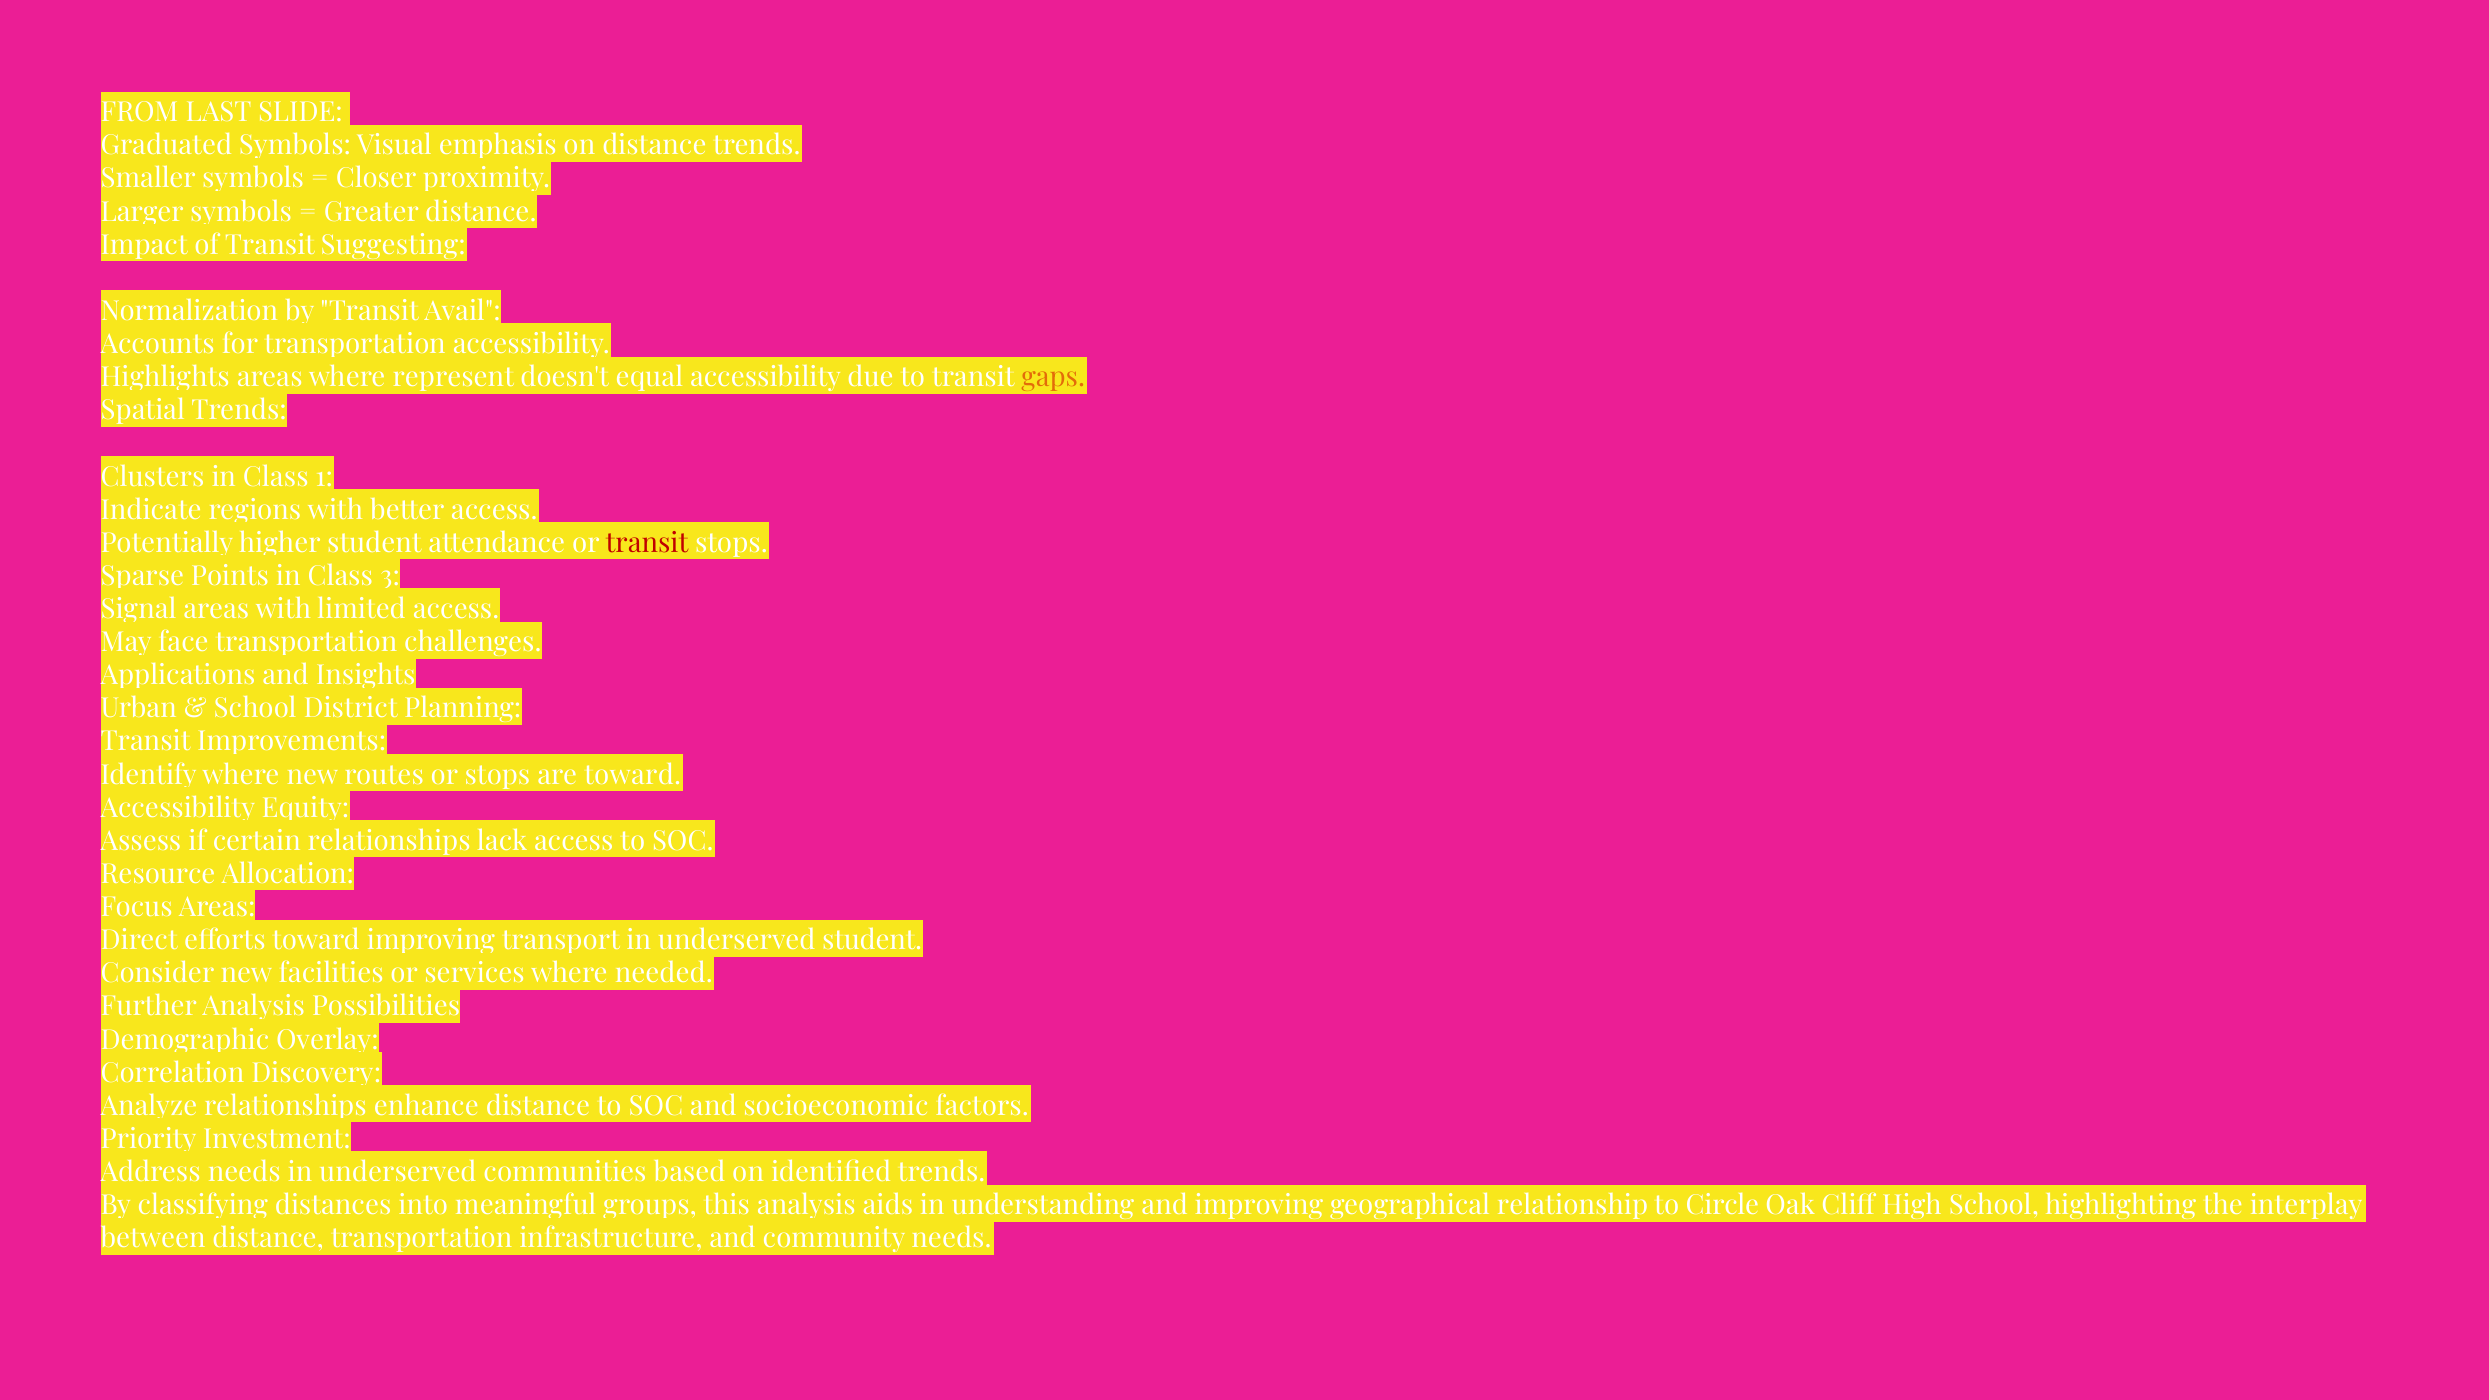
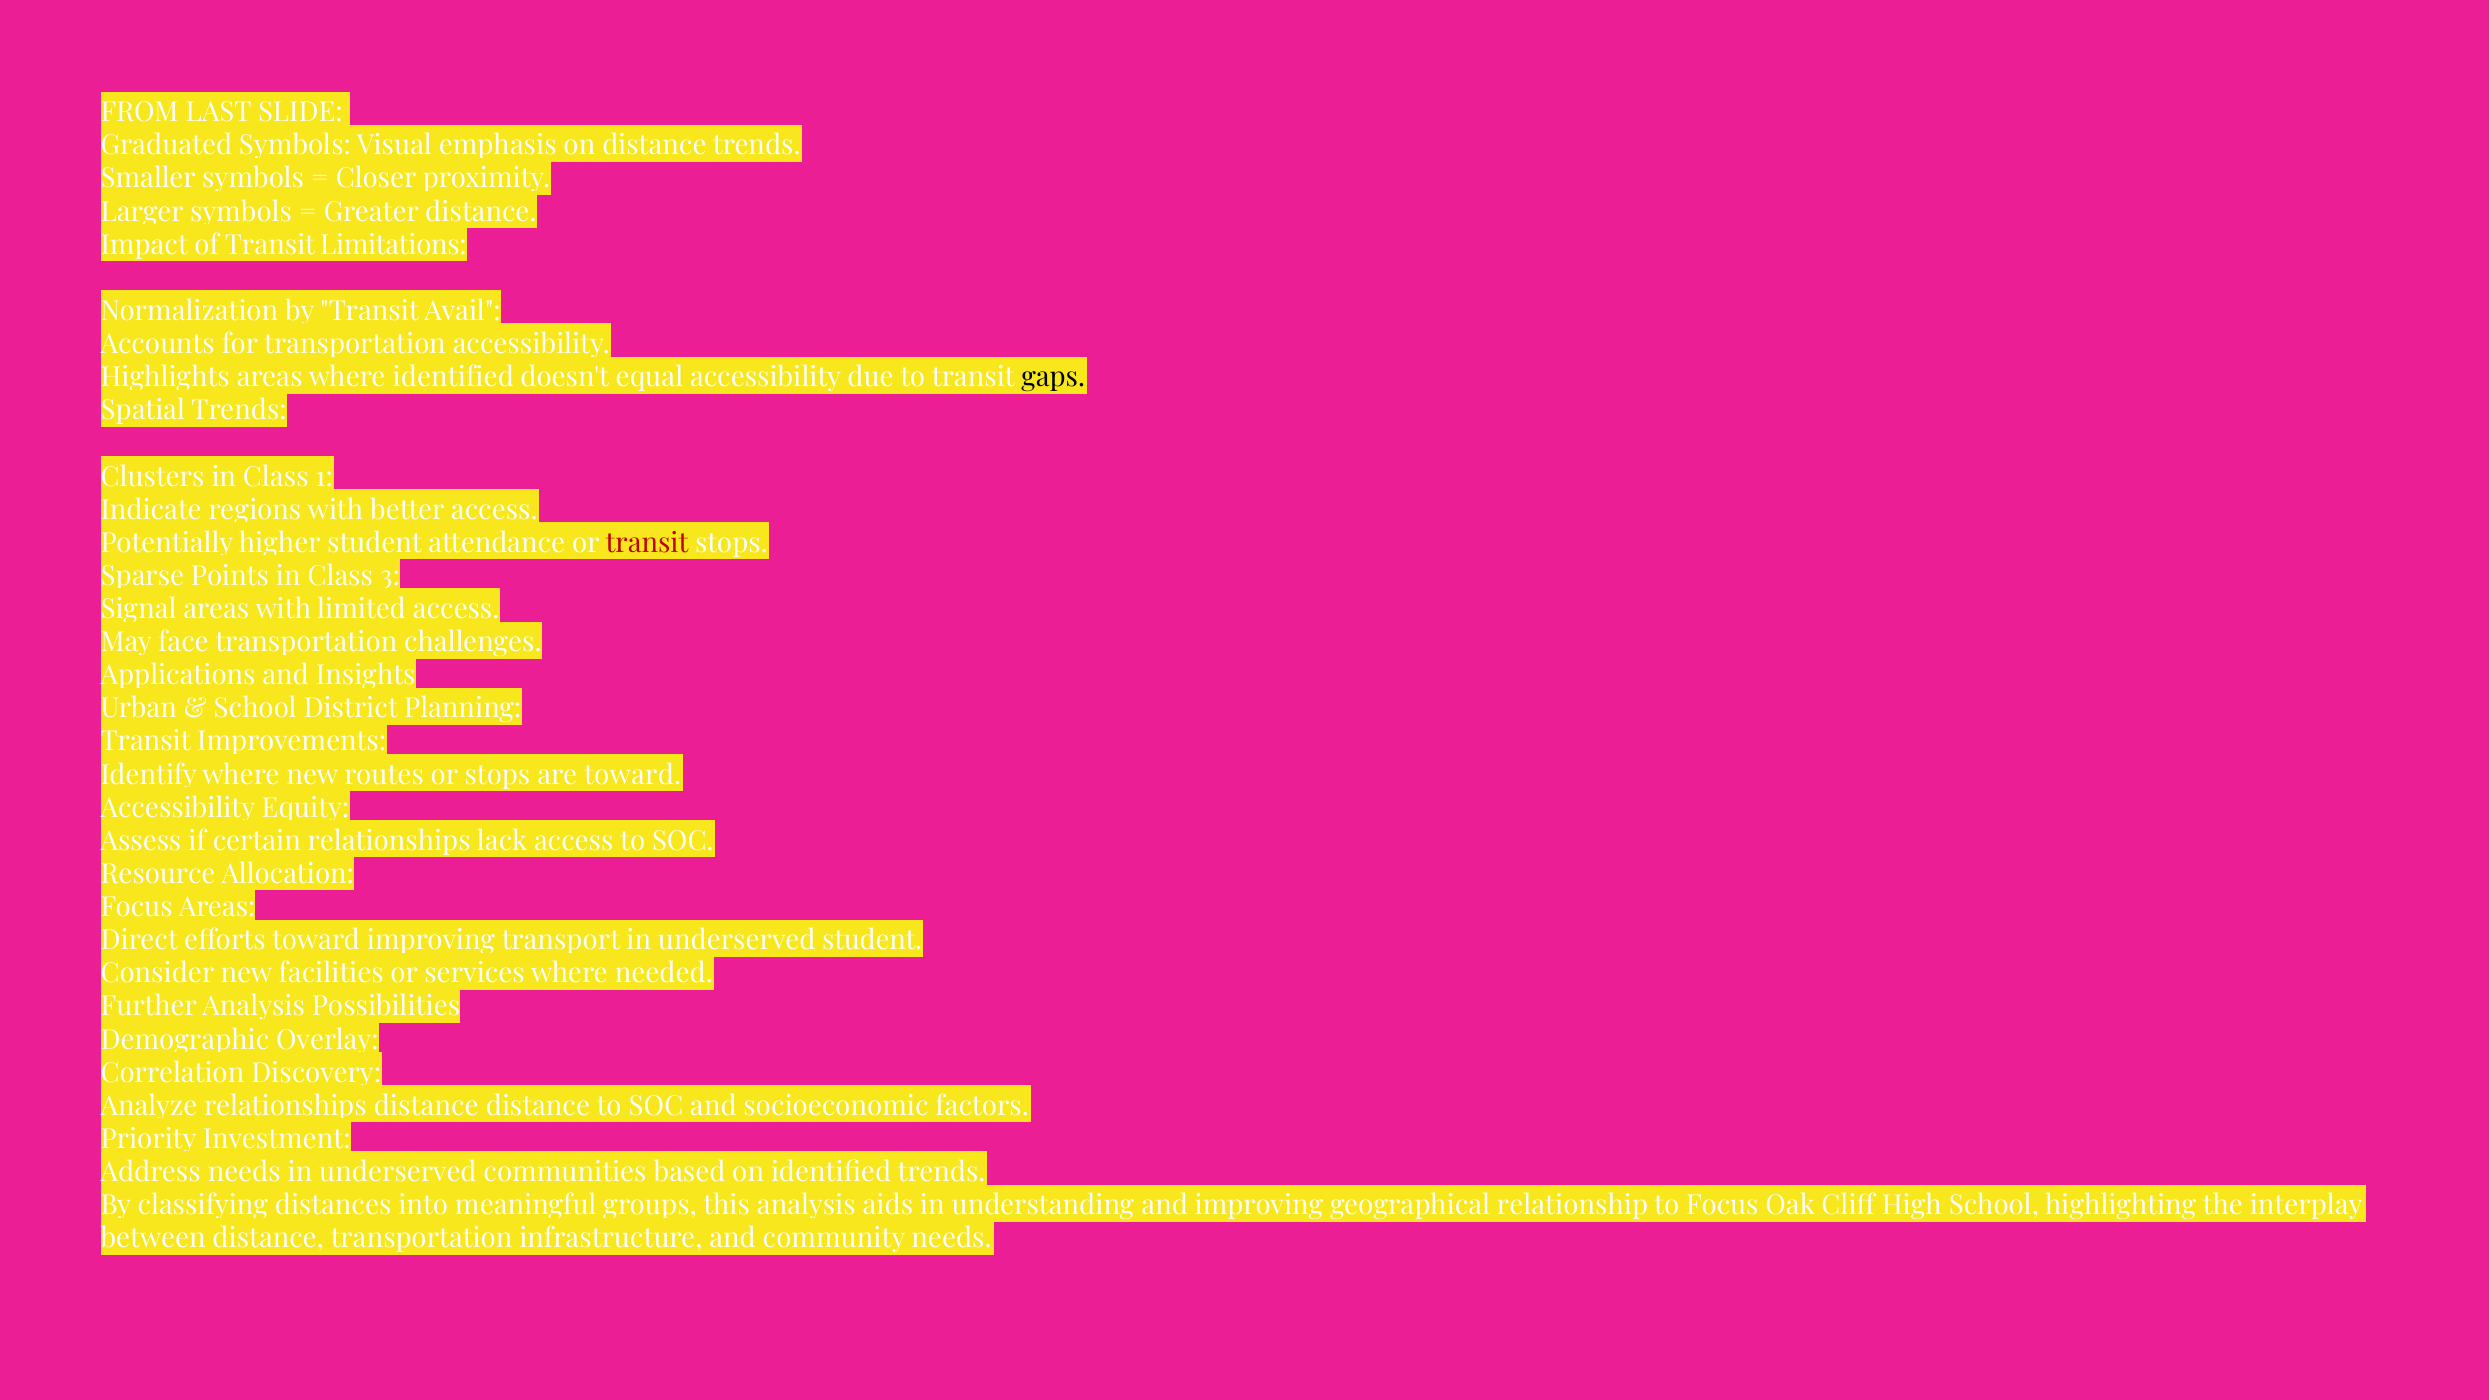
Suggesting: Suggesting -> Limitations
where represent: represent -> identified
gaps colour: orange -> black
enhance at (426, 1106): enhance -> distance
to Circle: Circle -> Focus
